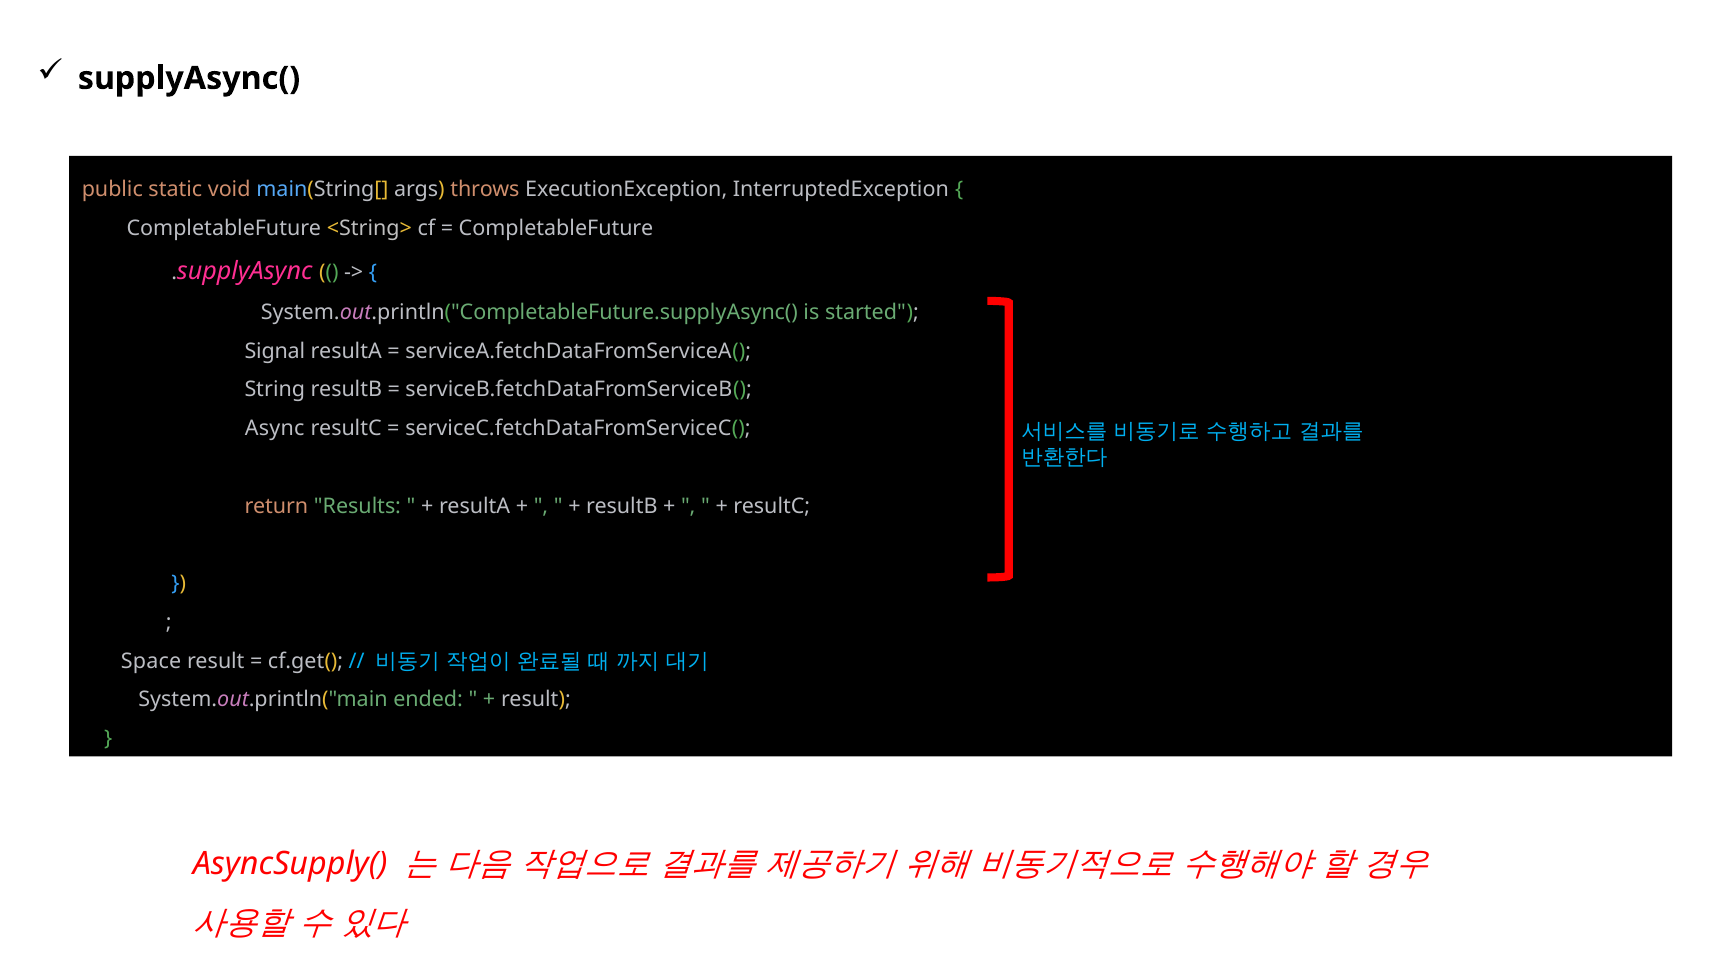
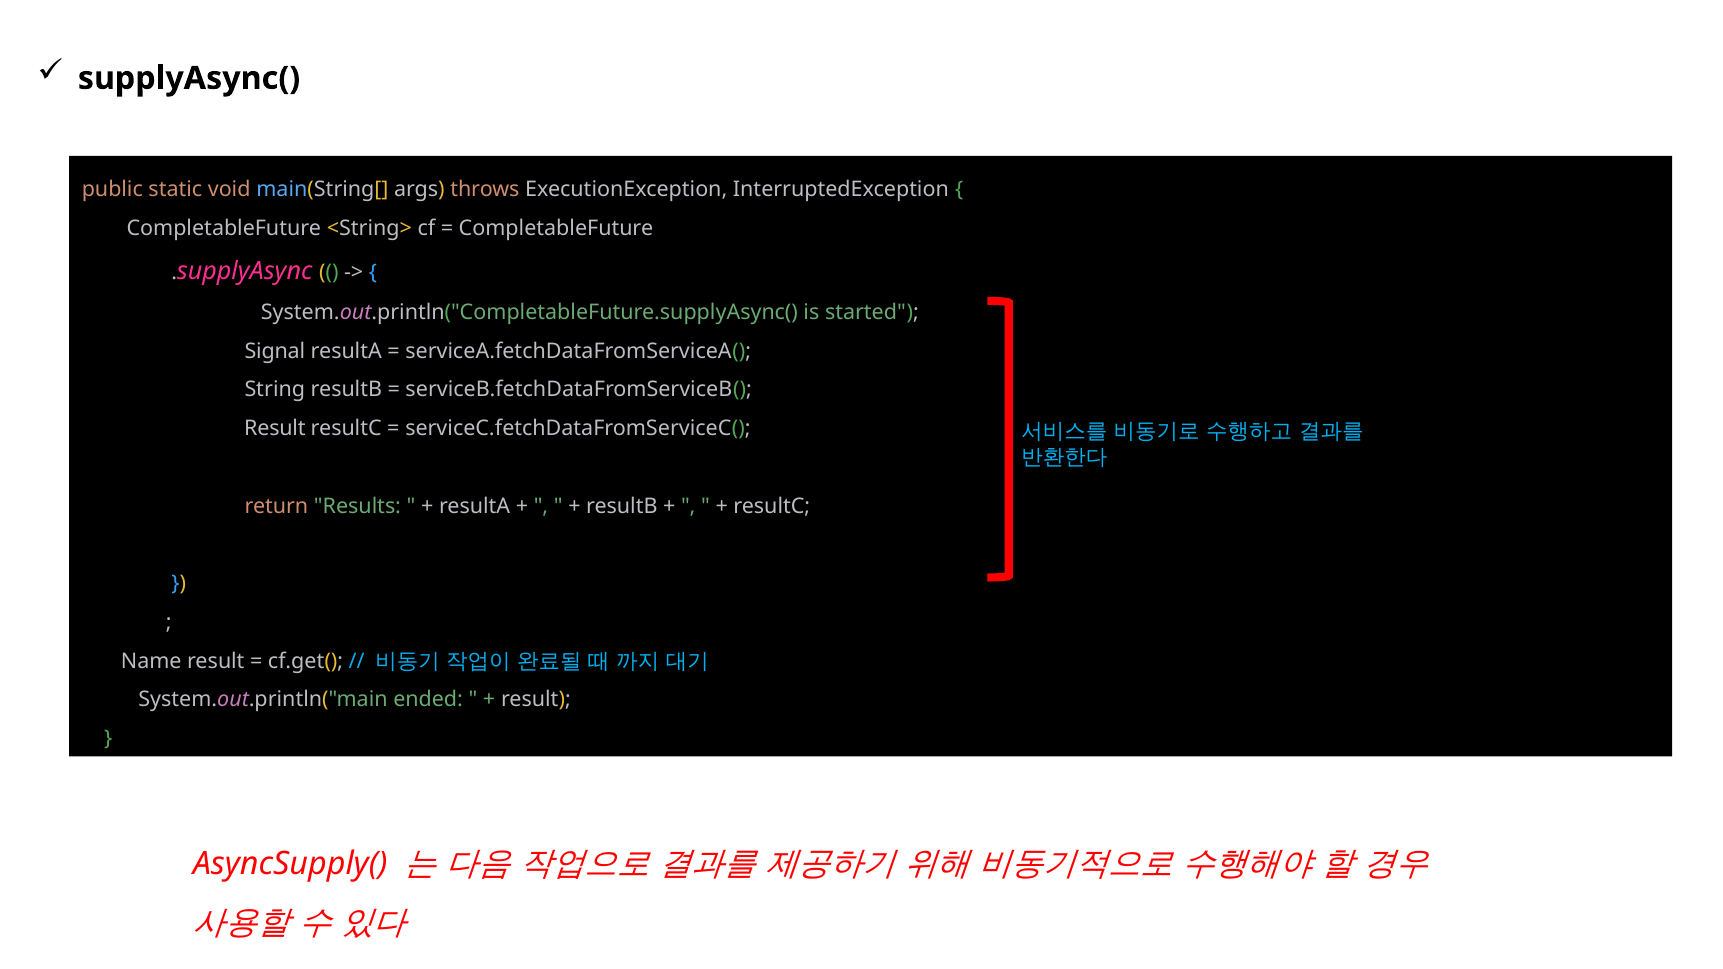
Async at (275, 429): Async -> Result
Space: Space -> Name
